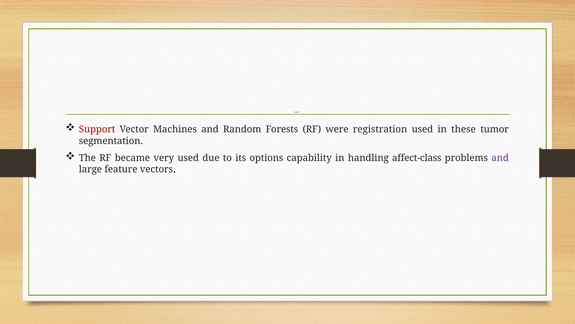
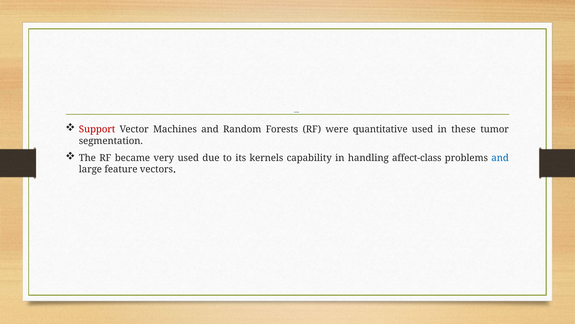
registration: registration -> quantitative
options: options -> kernels
and at (500, 158) colour: purple -> blue
